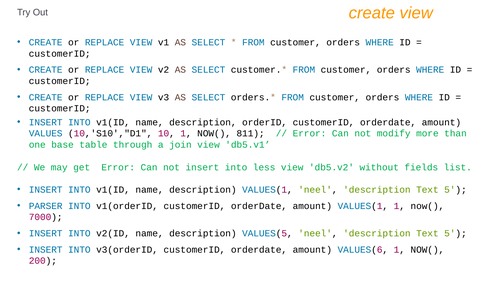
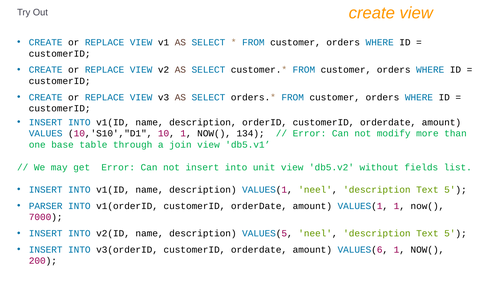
811: 811 -> 134
less: less -> unit
